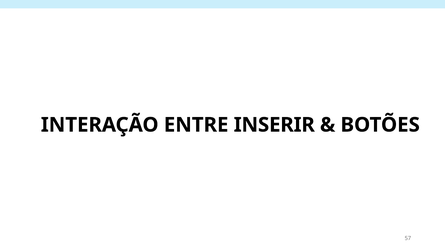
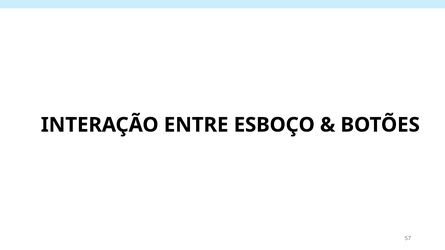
INSERIR: INSERIR -> ESBOÇO
